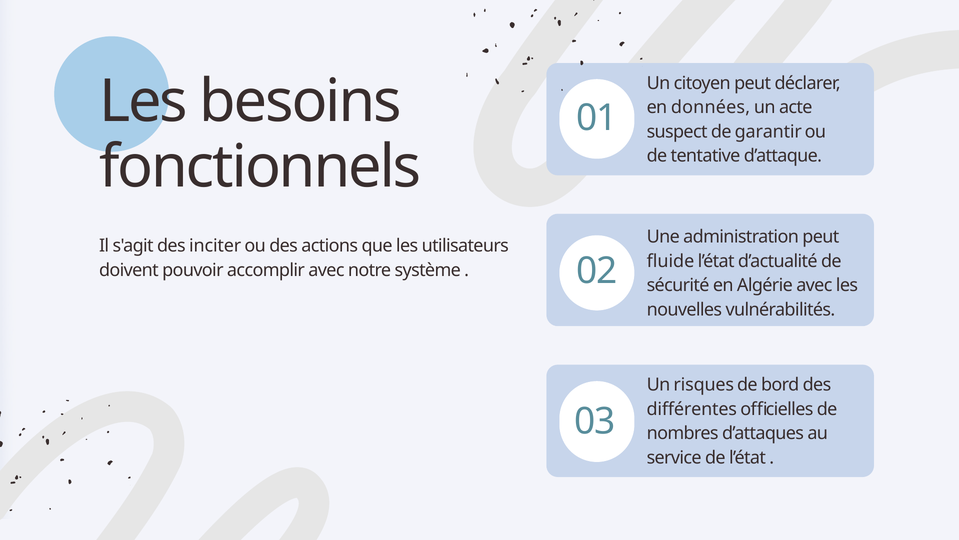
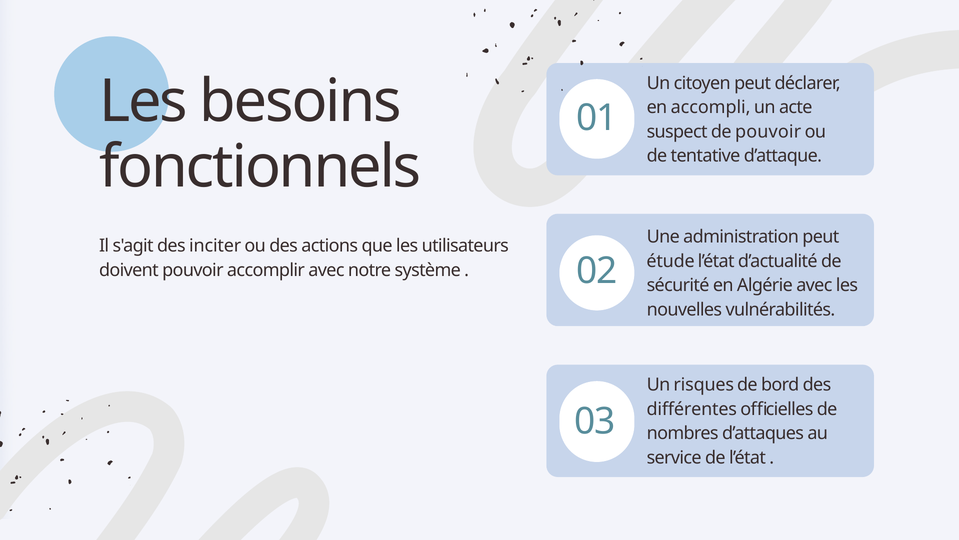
données: données -> accompli
de garantir: garantir -> pouvoir
fluide: fluide -> étude
